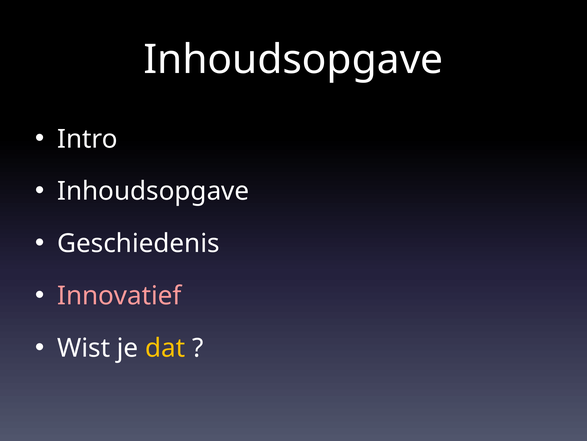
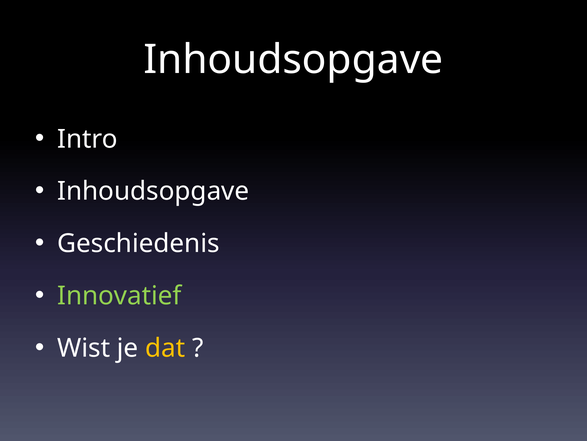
Innovatief colour: pink -> light green
